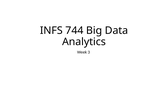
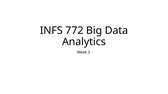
744: 744 -> 772
